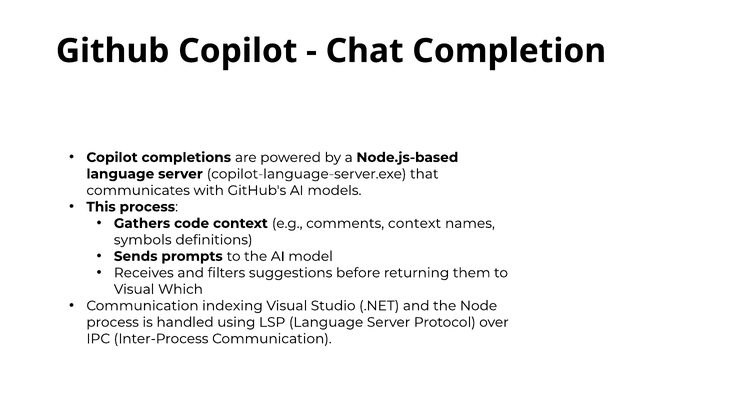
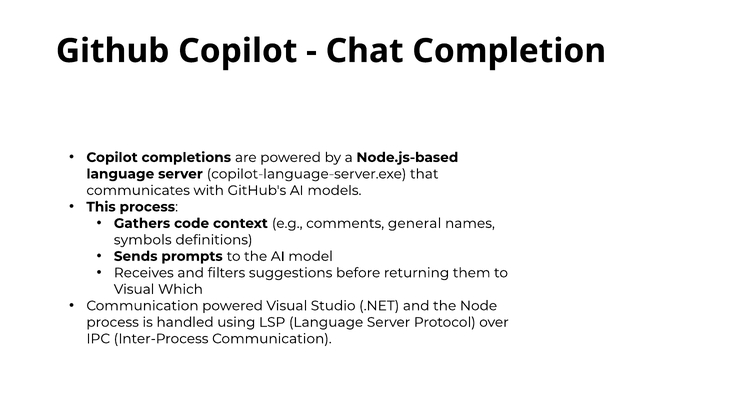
comments context: context -> general
Communication indexing: indexing -> powered
